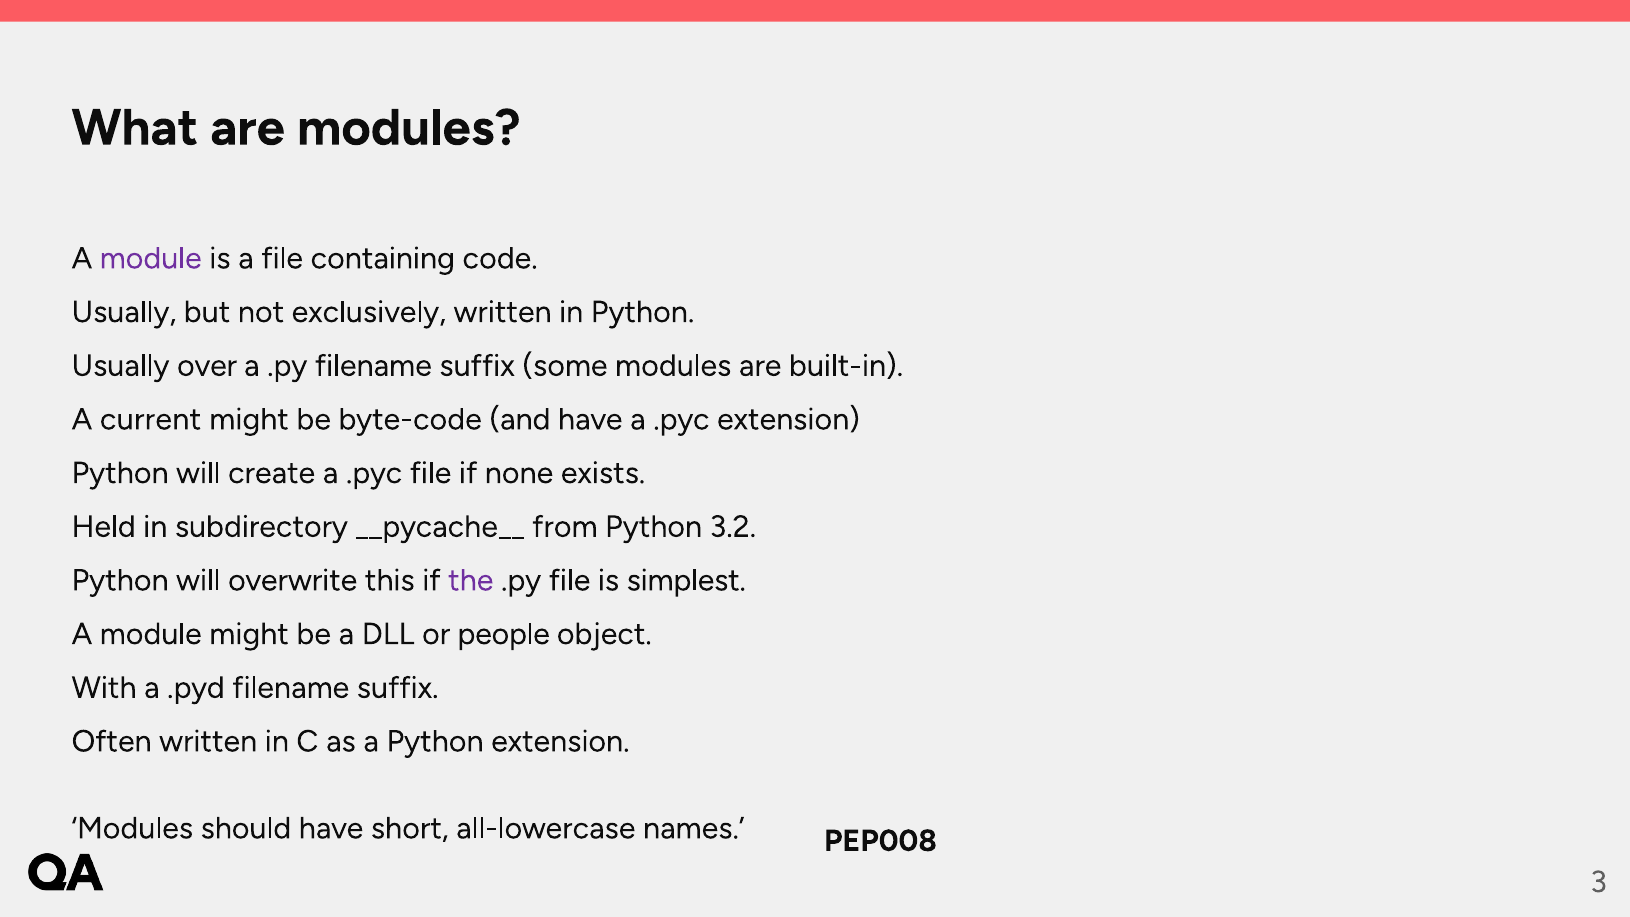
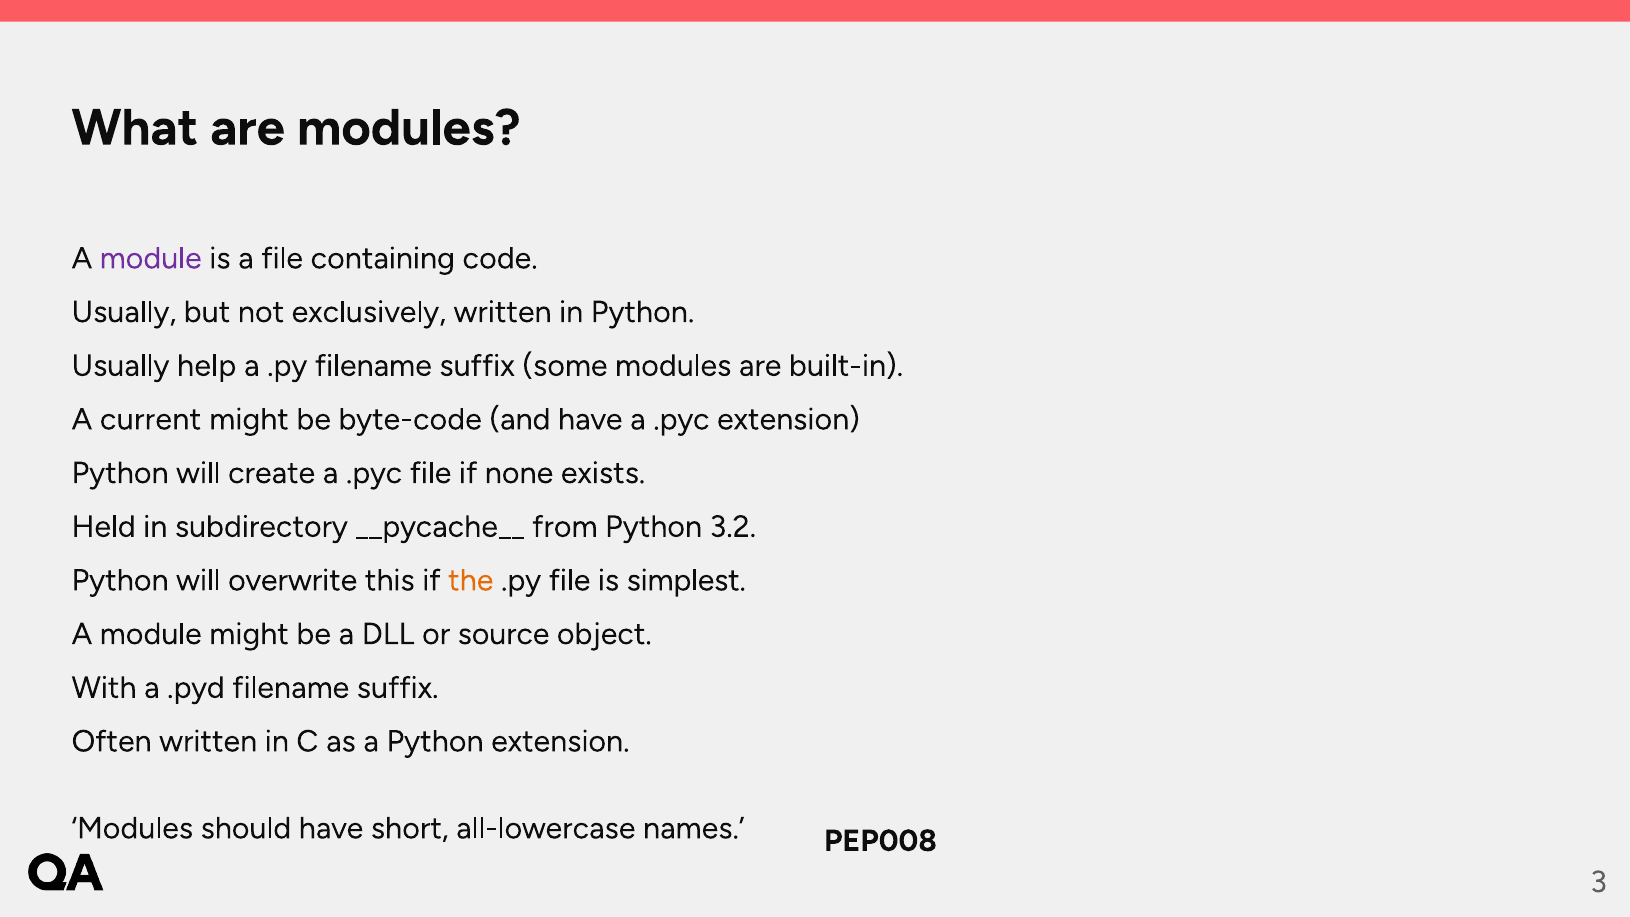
over: over -> help
the colour: purple -> orange
people: people -> source
